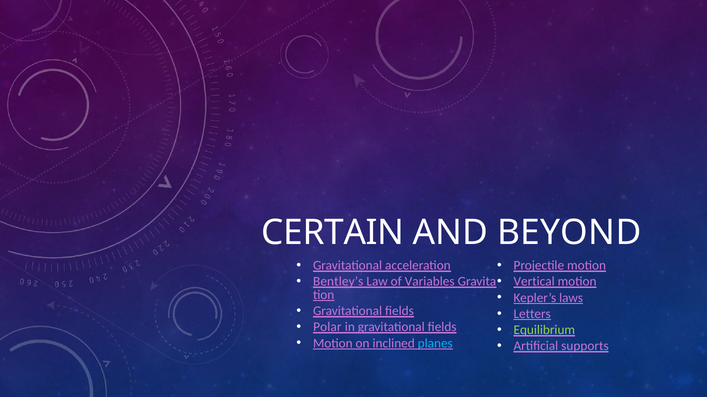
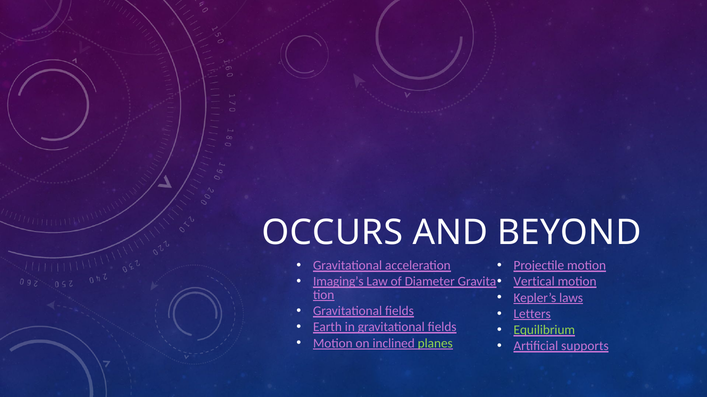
CERTAIN: CERTAIN -> OCCURS
Bentley’s: Bentley’s -> Imaging’s
Variables: Variables -> Diameter
Polar: Polar -> Earth
planes colour: light blue -> light green
